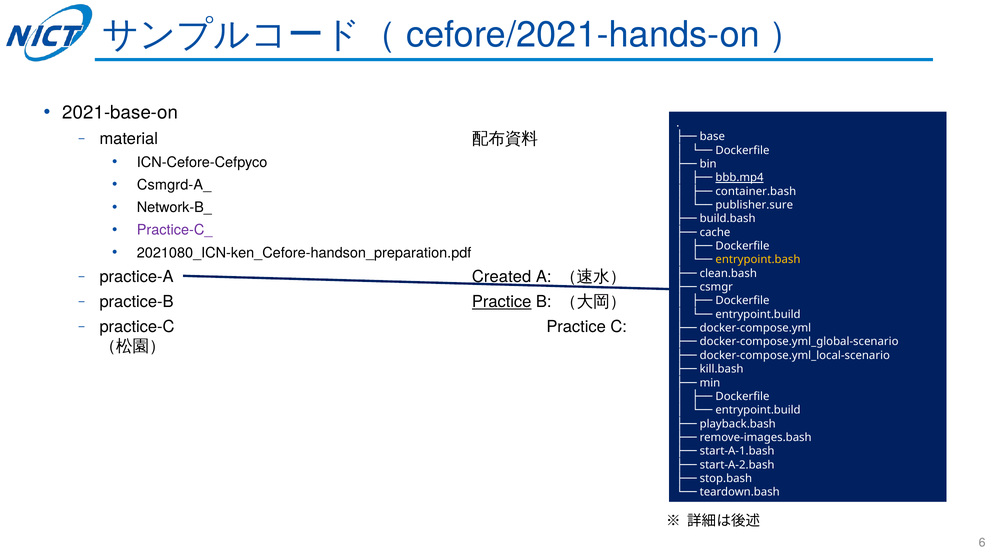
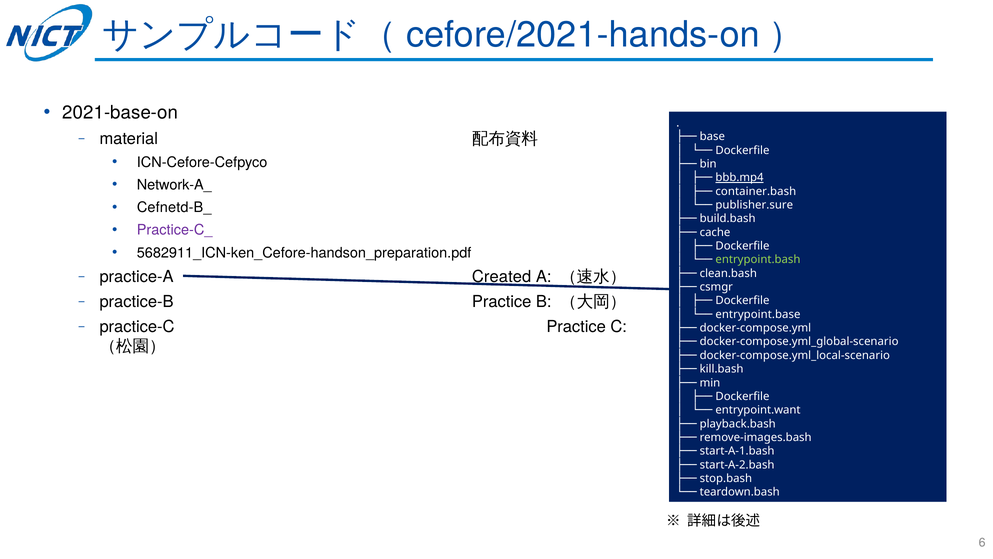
Csmgrd-A_: Csmgrd-A_ -> Network-A_
Network-B_: Network-B_ -> Cefnetd-B_
2021080_ICN-ken_Cefore-handson_preparation.pdf: 2021080_ICN-ken_Cefore-handson_preparation.pdf -> 5682911_ICN-ken_Cefore-handson_preparation.pdf
entrypoint.bash colour: yellow -> light green
Practice at (502, 301) underline: present -> none
entrypoint.build at (758, 314): entrypoint.build -> entrypoint.base
entrypoint.build at (758, 410): entrypoint.build -> entrypoint.want
